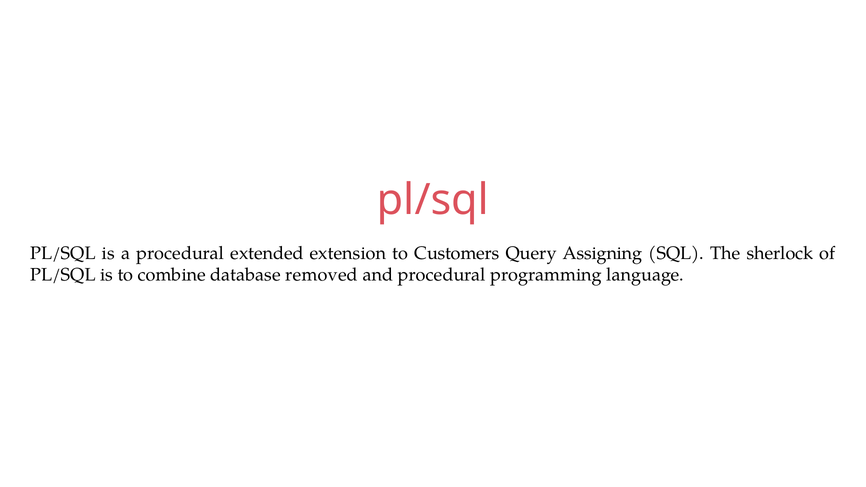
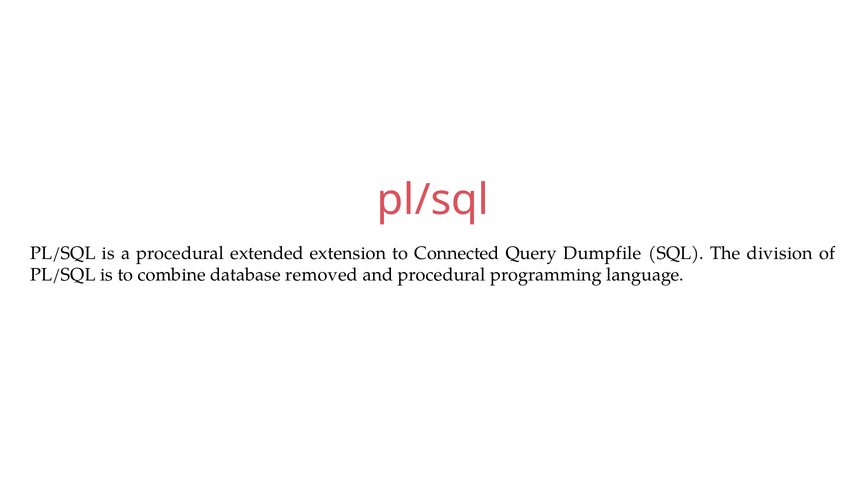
Customers: Customers -> Connected
Assigning: Assigning -> Dumpfile
sherlock: sherlock -> division
